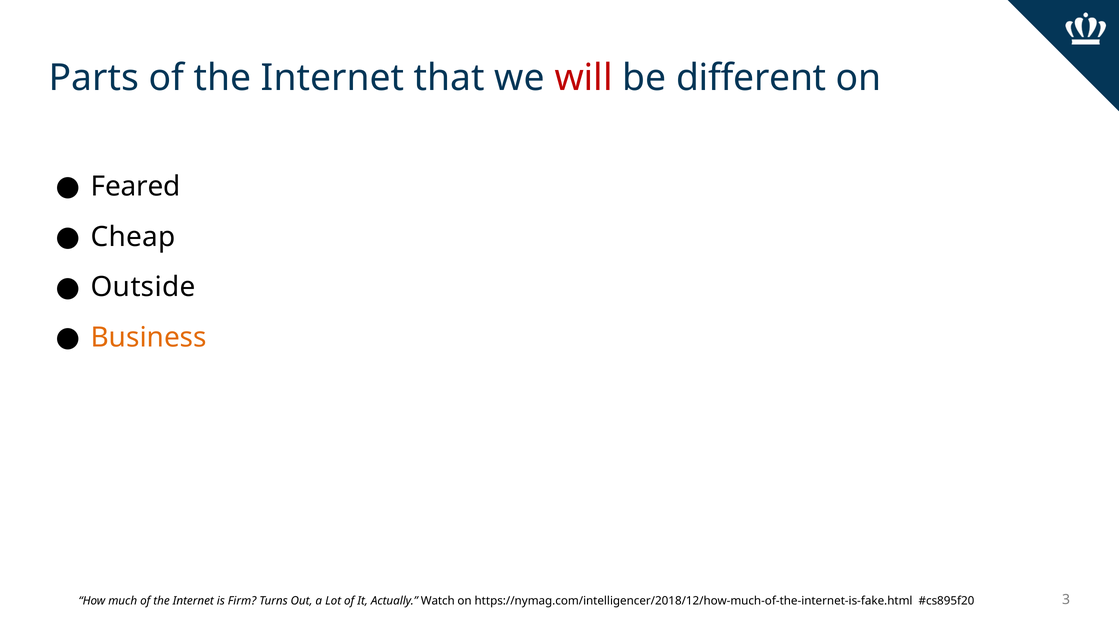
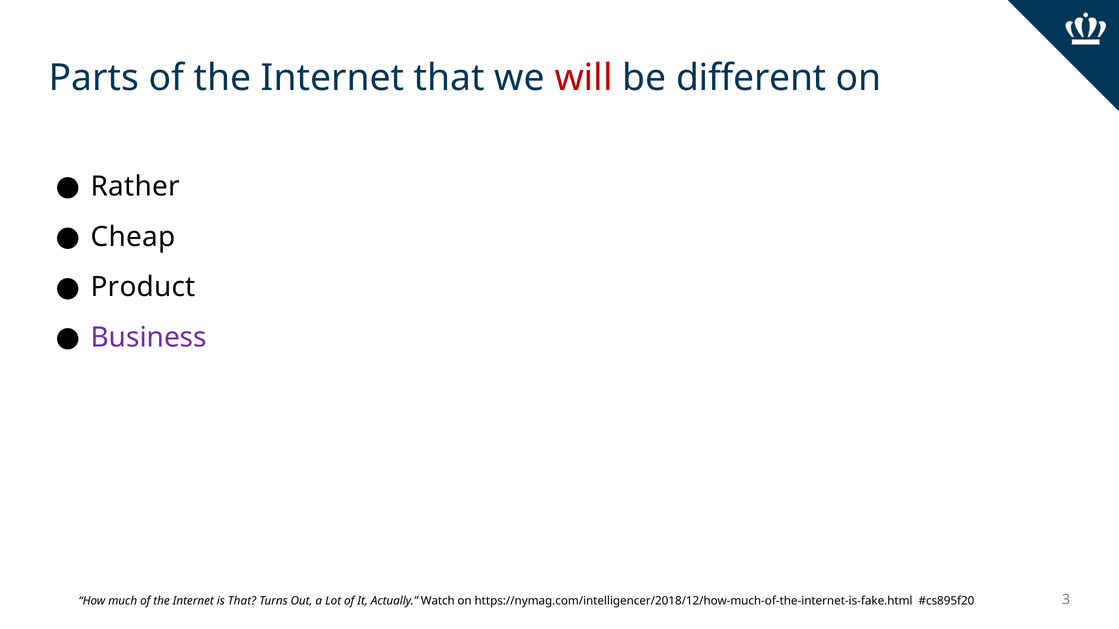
Feared: Feared -> Rather
Outside: Outside -> Product
Business colour: orange -> purple
is Firm: Firm -> That
